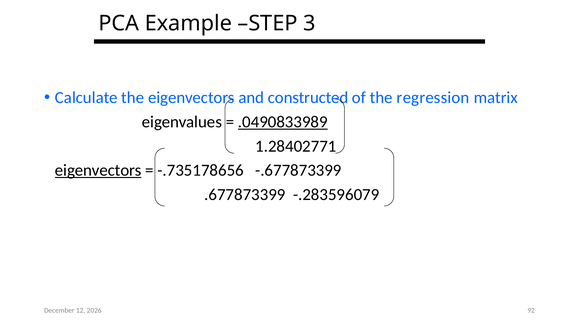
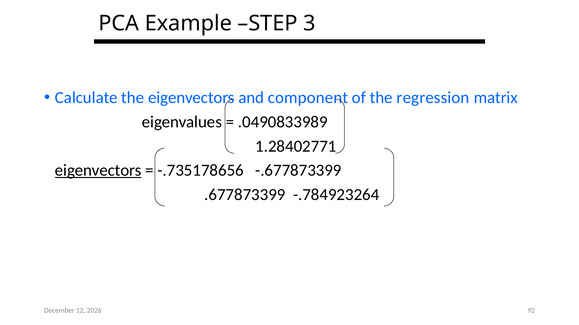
constructed: constructed -> component
.0490833989 underline: present -> none
-.283596079: -.283596079 -> -.784923264
